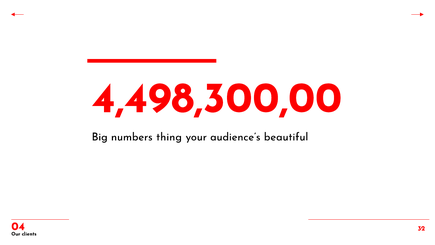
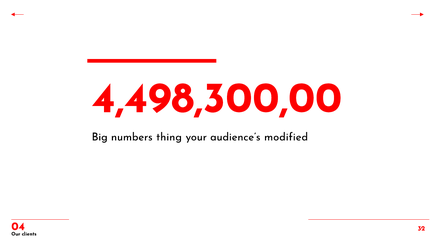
beautiful: beautiful -> modified
